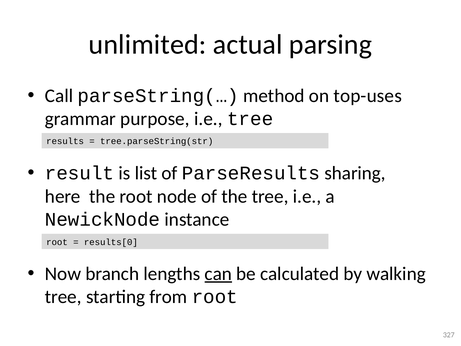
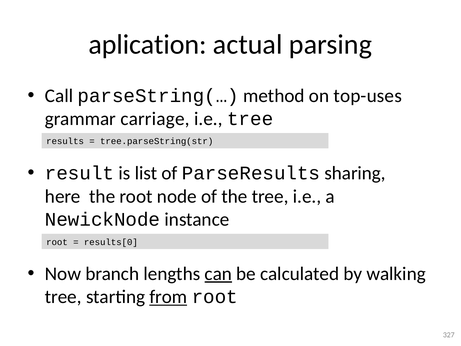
unlimited: unlimited -> aplication
purpose: purpose -> carriage
from underline: none -> present
